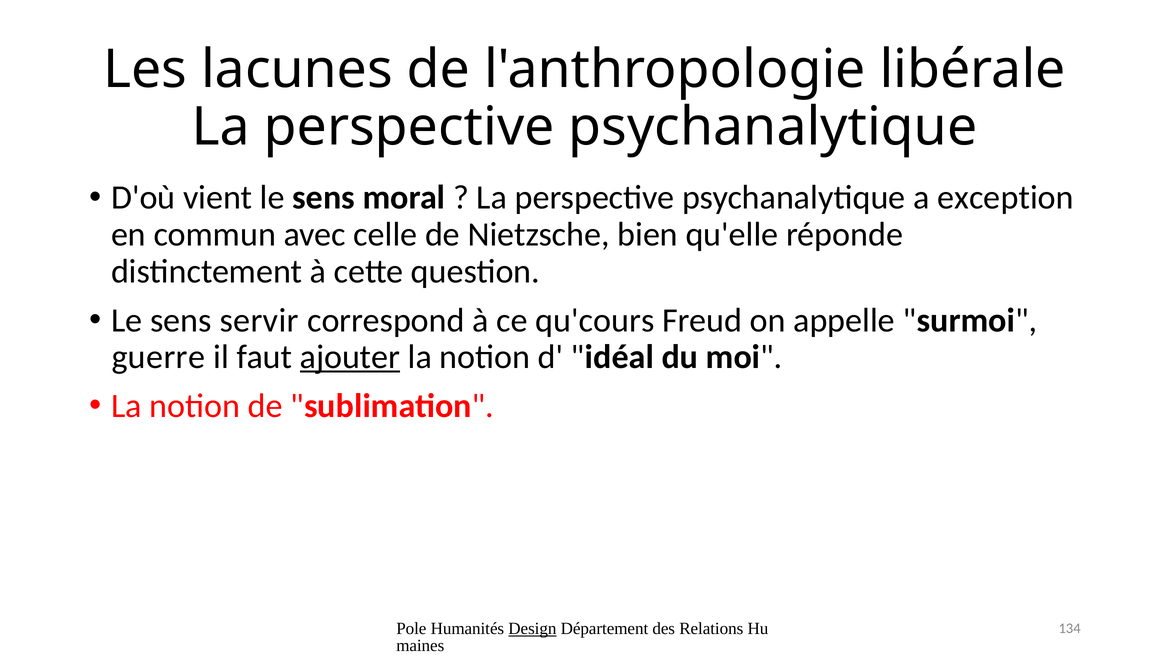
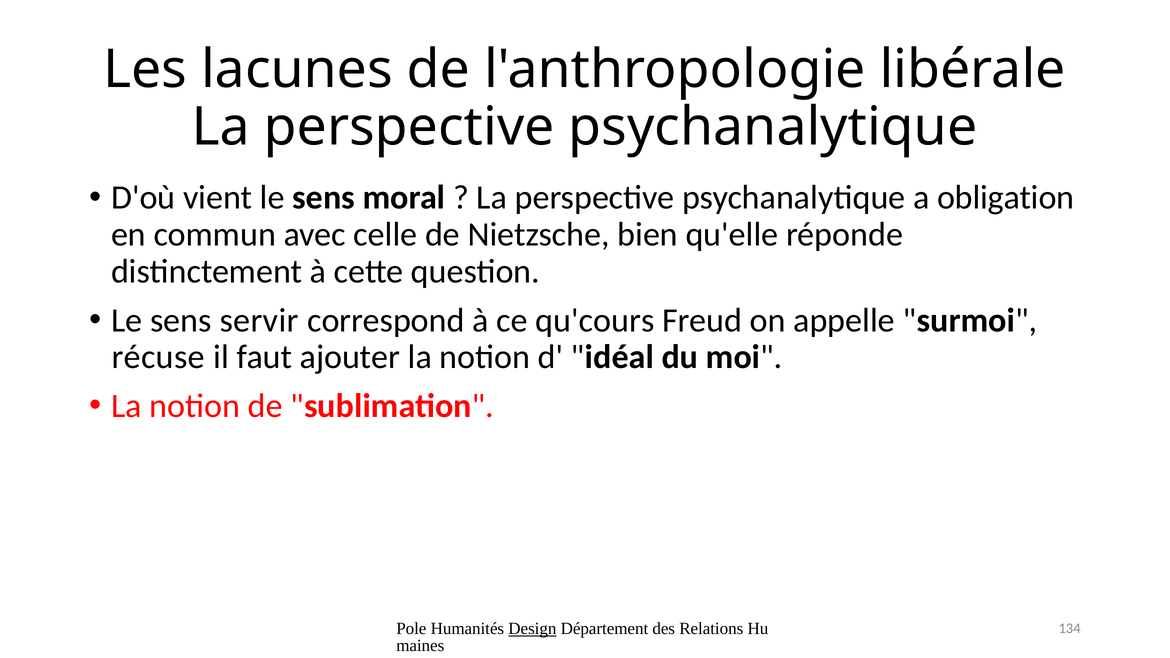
exception: exception -> obligation
guerre: guerre -> récuse
ajouter underline: present -> none
